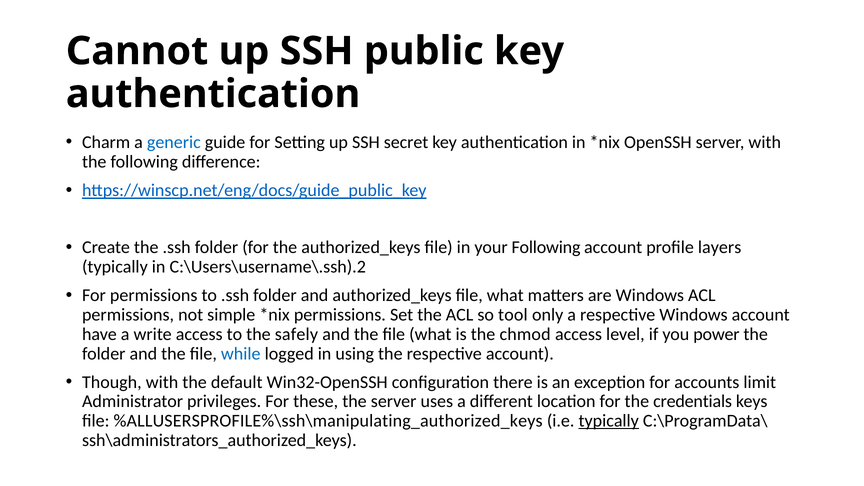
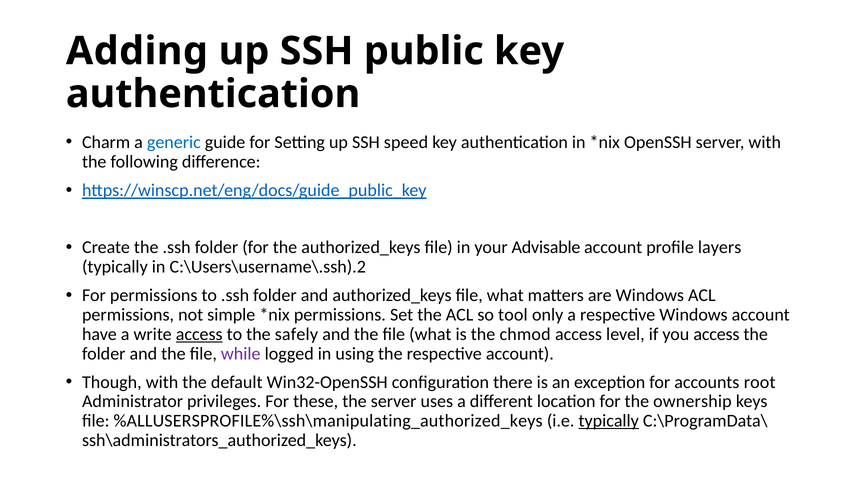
Cannot: Cannot -> Adding
secret: secret -> speed
your Following: Following -> Advisable
access at (199, 334) underline: none -> present
you power: power -> access
while colour: blue -> purple
limit: limit -> root
credentials: credentials -> ownership
